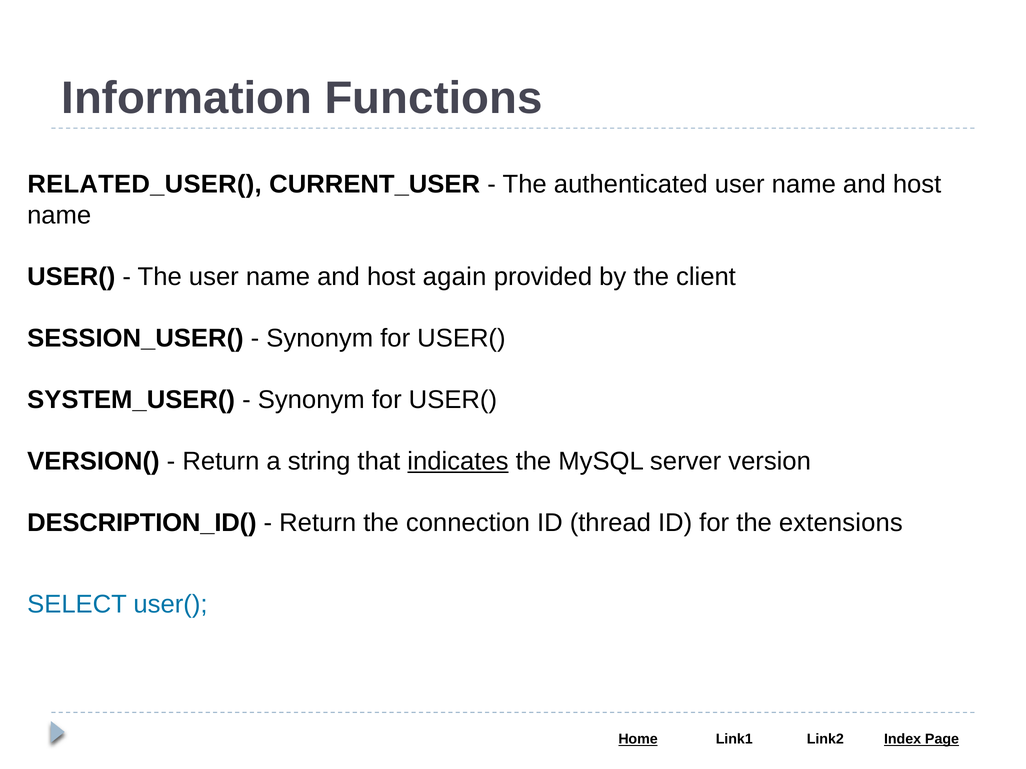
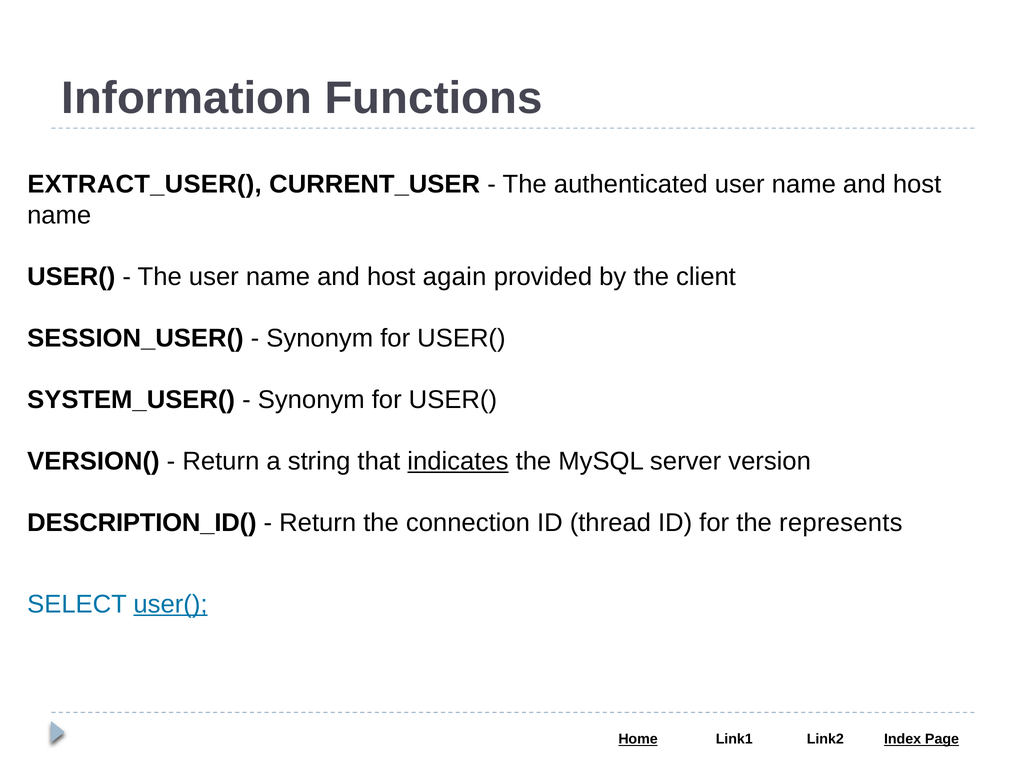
RELATED_USER(: RELATED_USER( -> EXTRACT_USER(
extensions: extensions -> represents
user( at (171, 605) underline: none -> present
